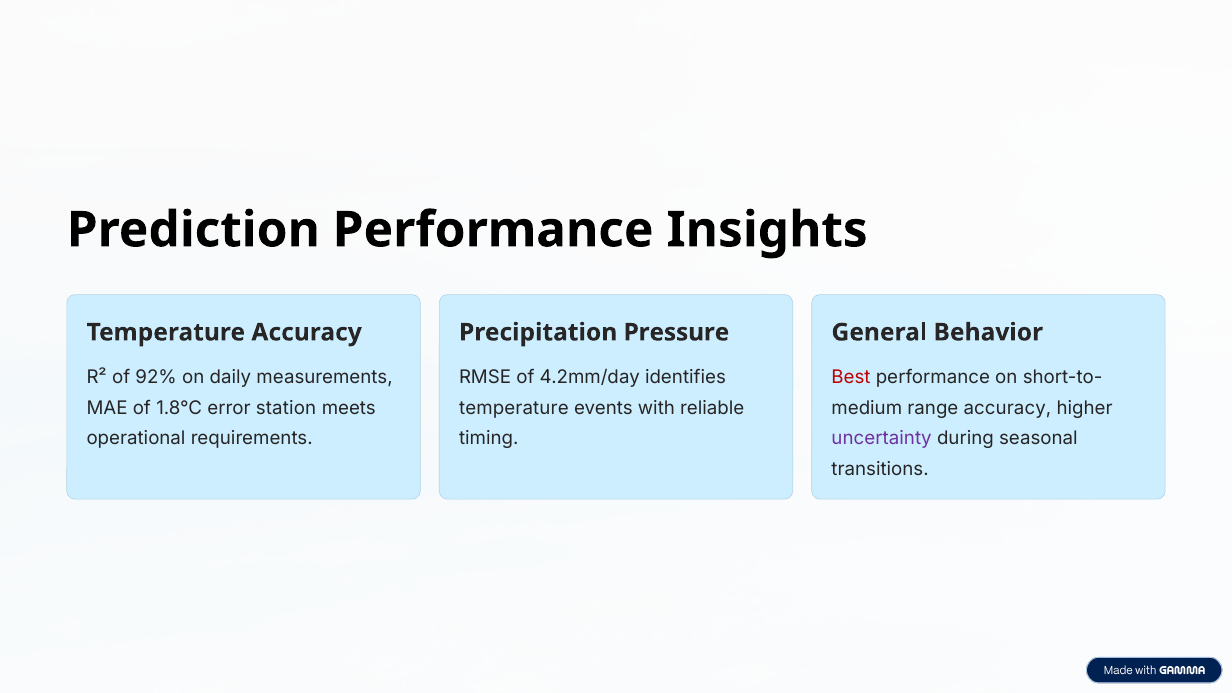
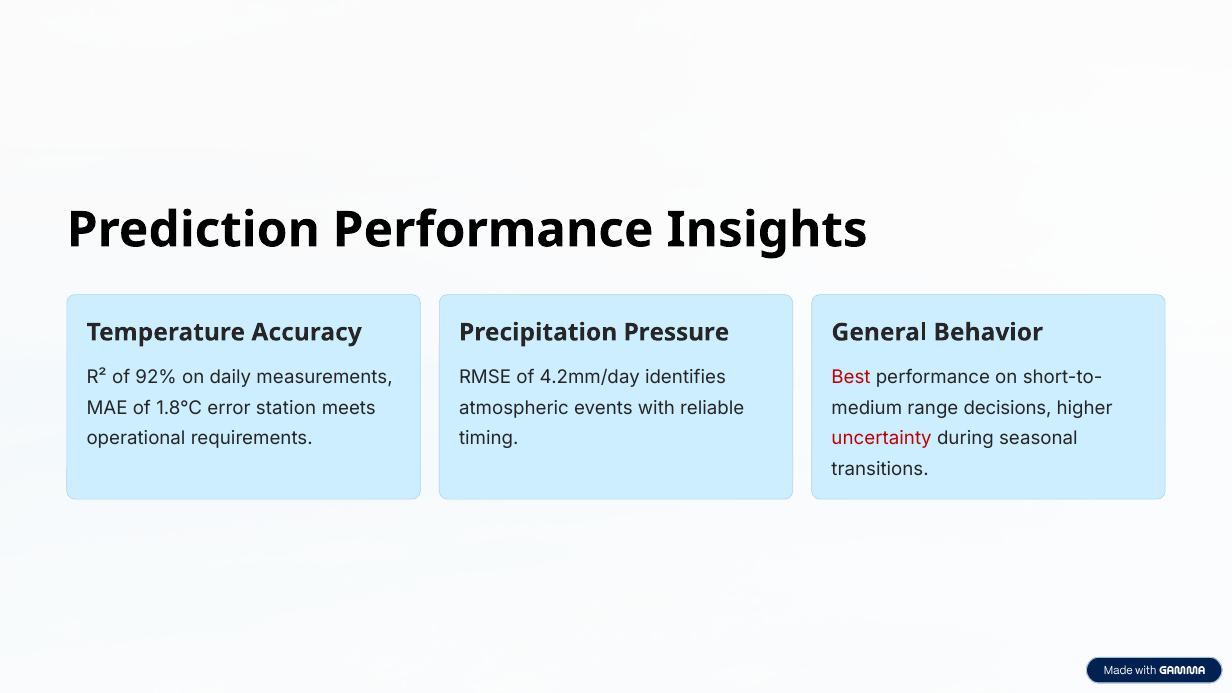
temperature at (514, 408): temperature -> atmospheric
range accuracy: accuracy -> decisions
uncertainty colour: purple -> red
